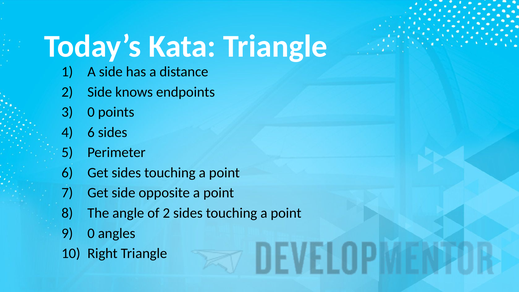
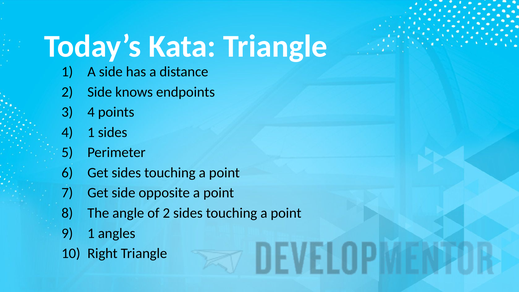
3 0: 0 -> 4
6 at (91, 132): 6 -> 1
0 at (91, 233): 0 -> 1
